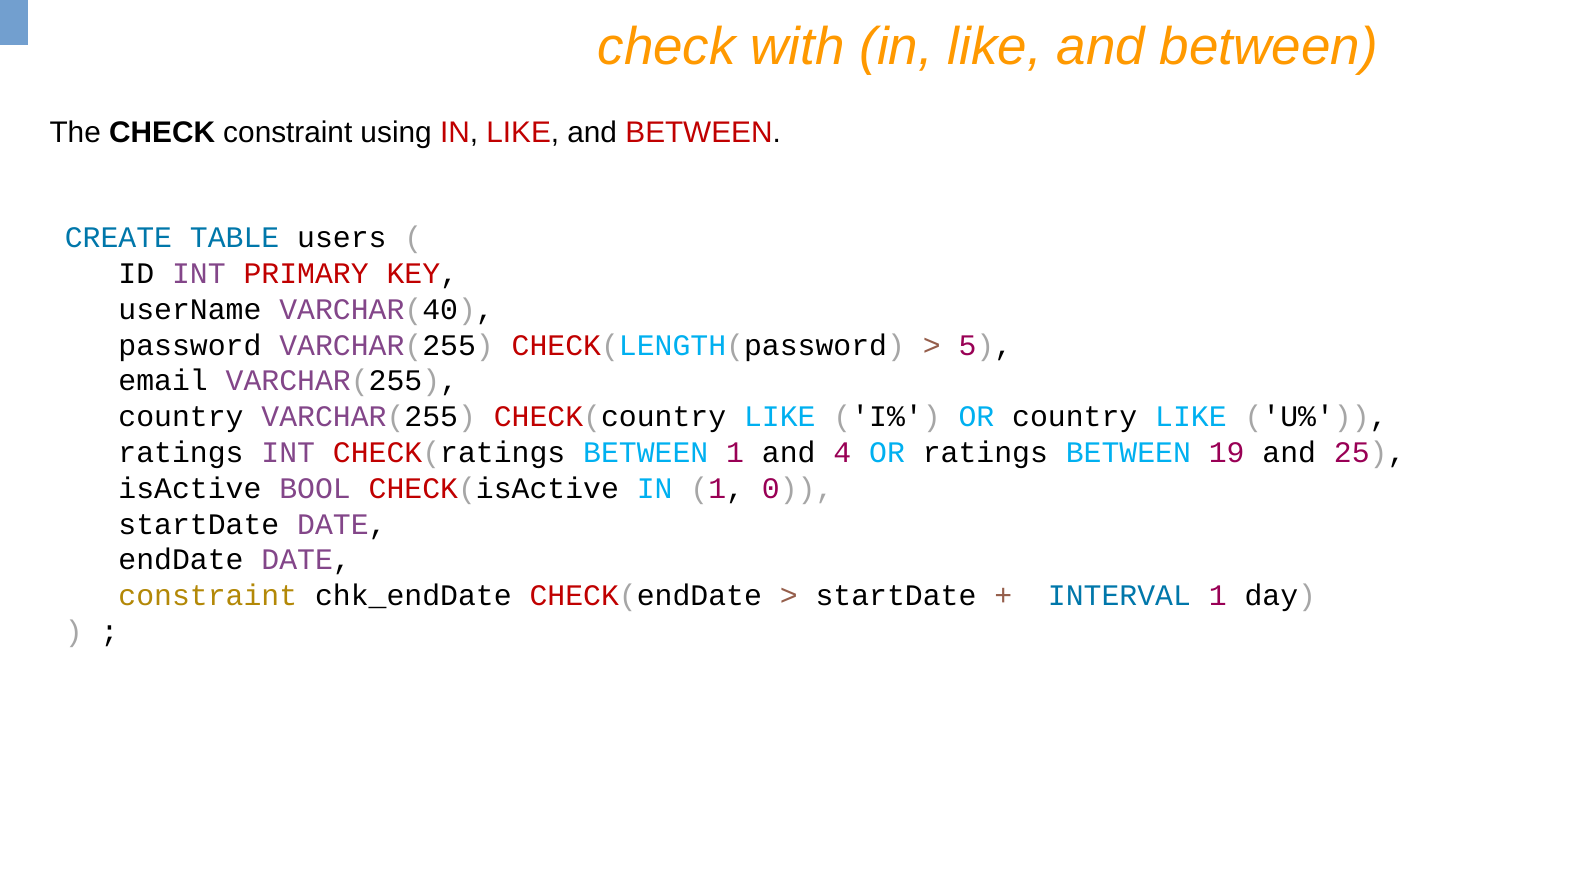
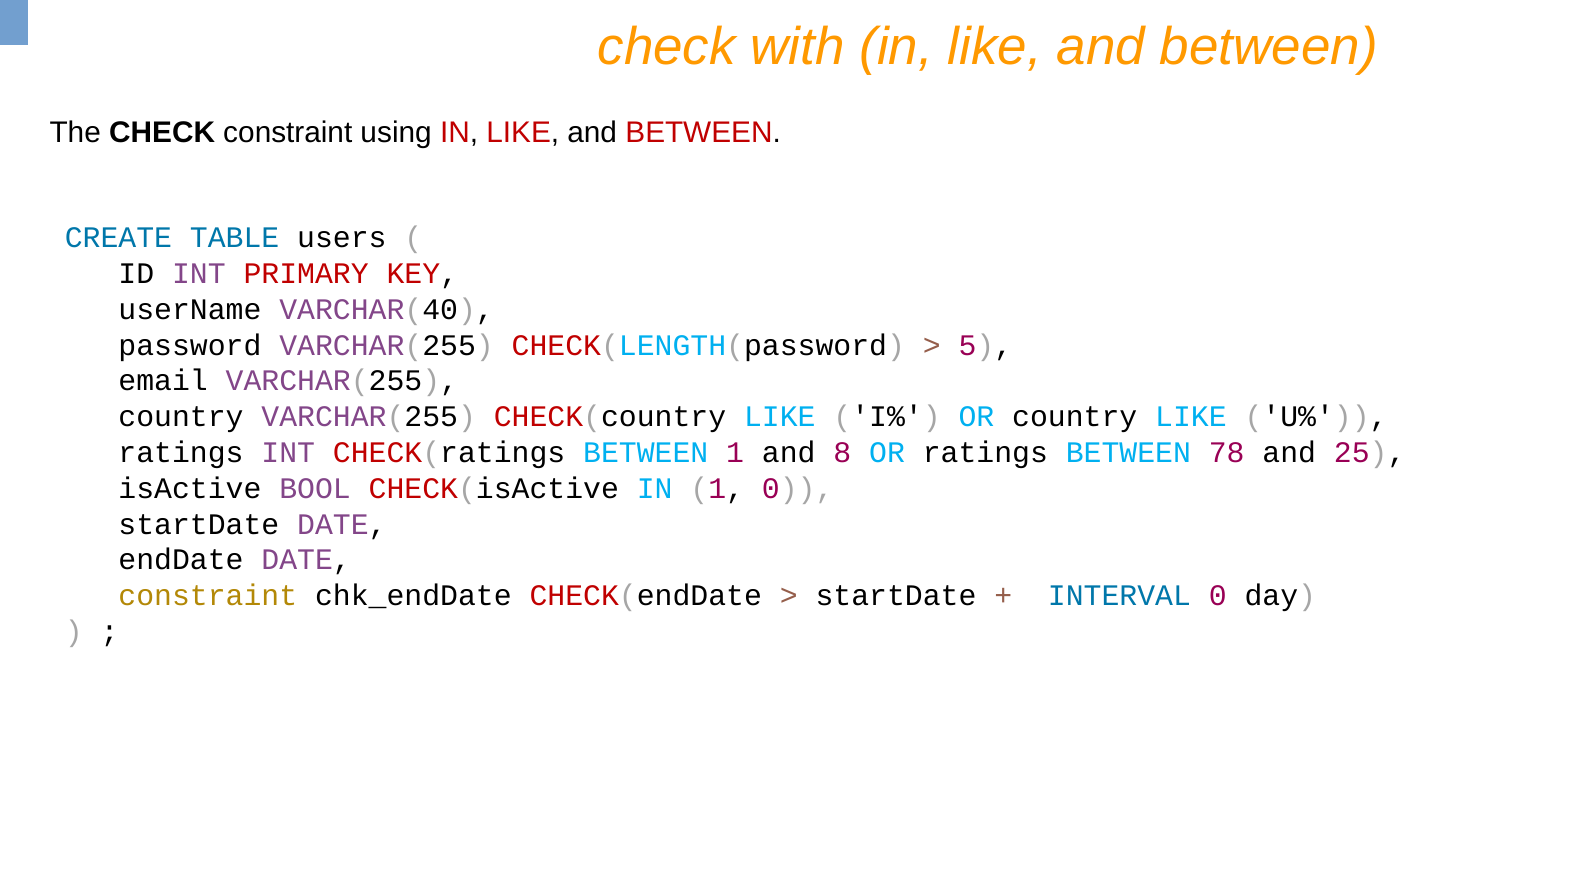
4: 4 -> 8
19: 19 -> 78
INTERVAL 1: 1 -> 0
